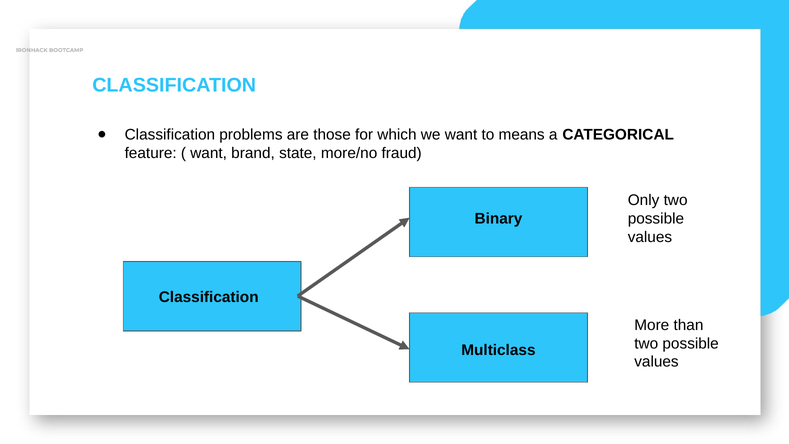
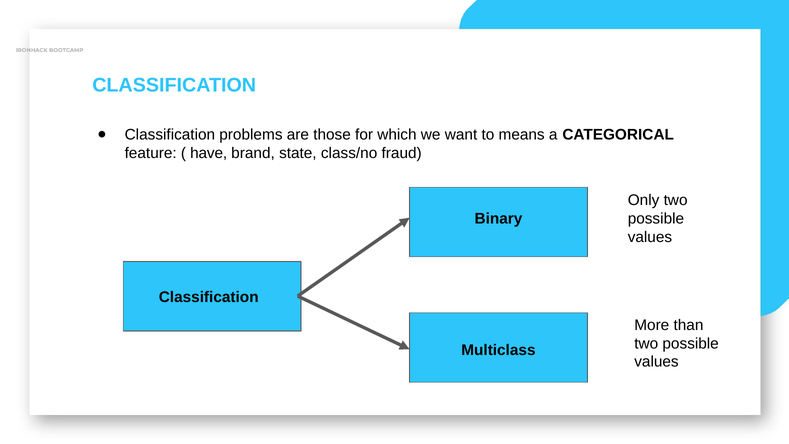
want at (209, 153): want -> have
more/no: more/no -> class/no
